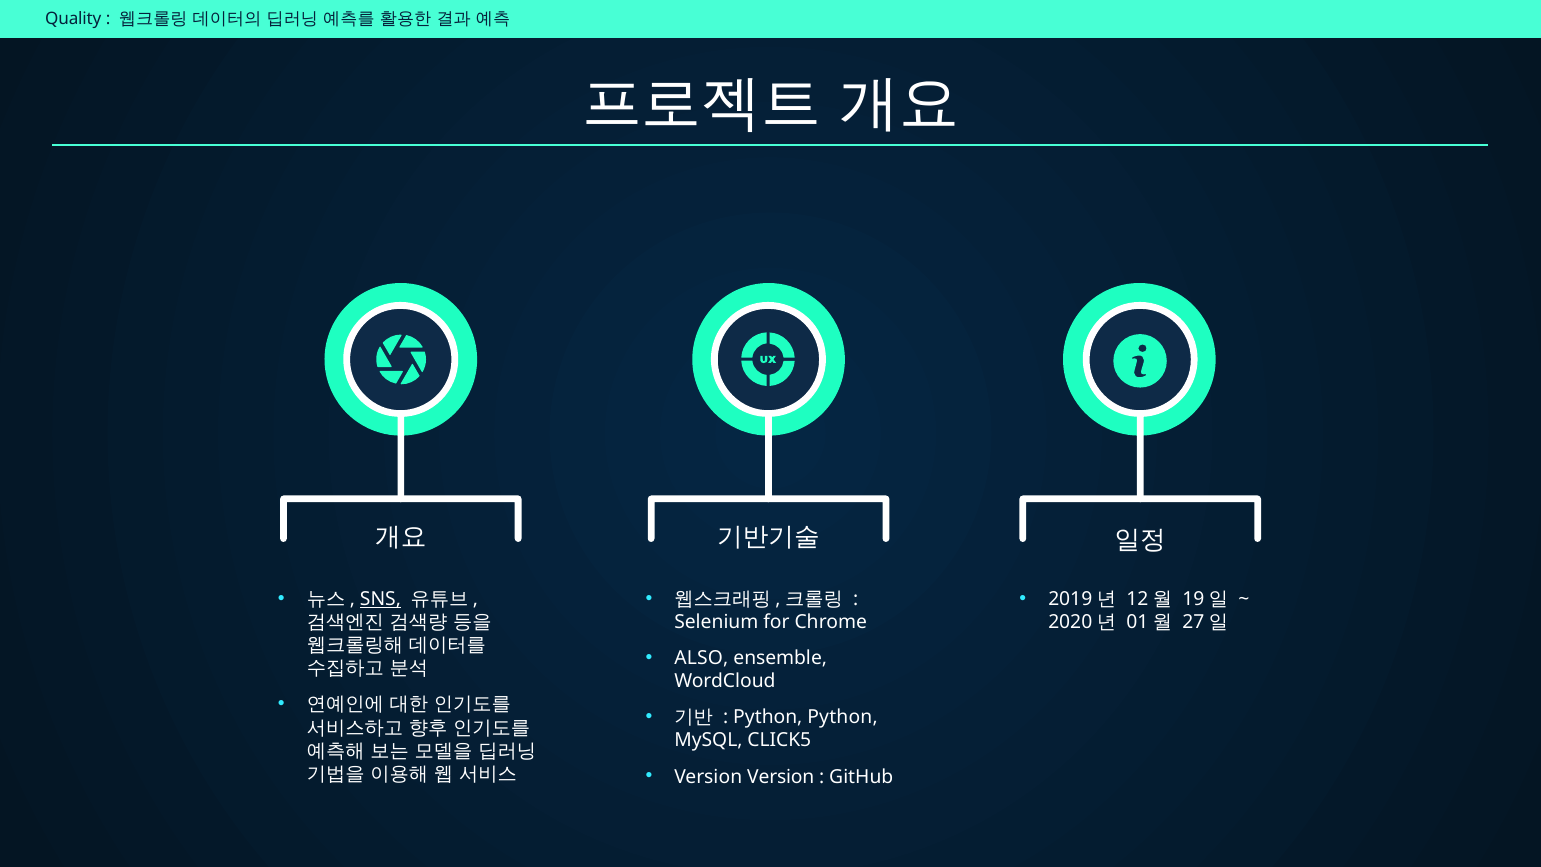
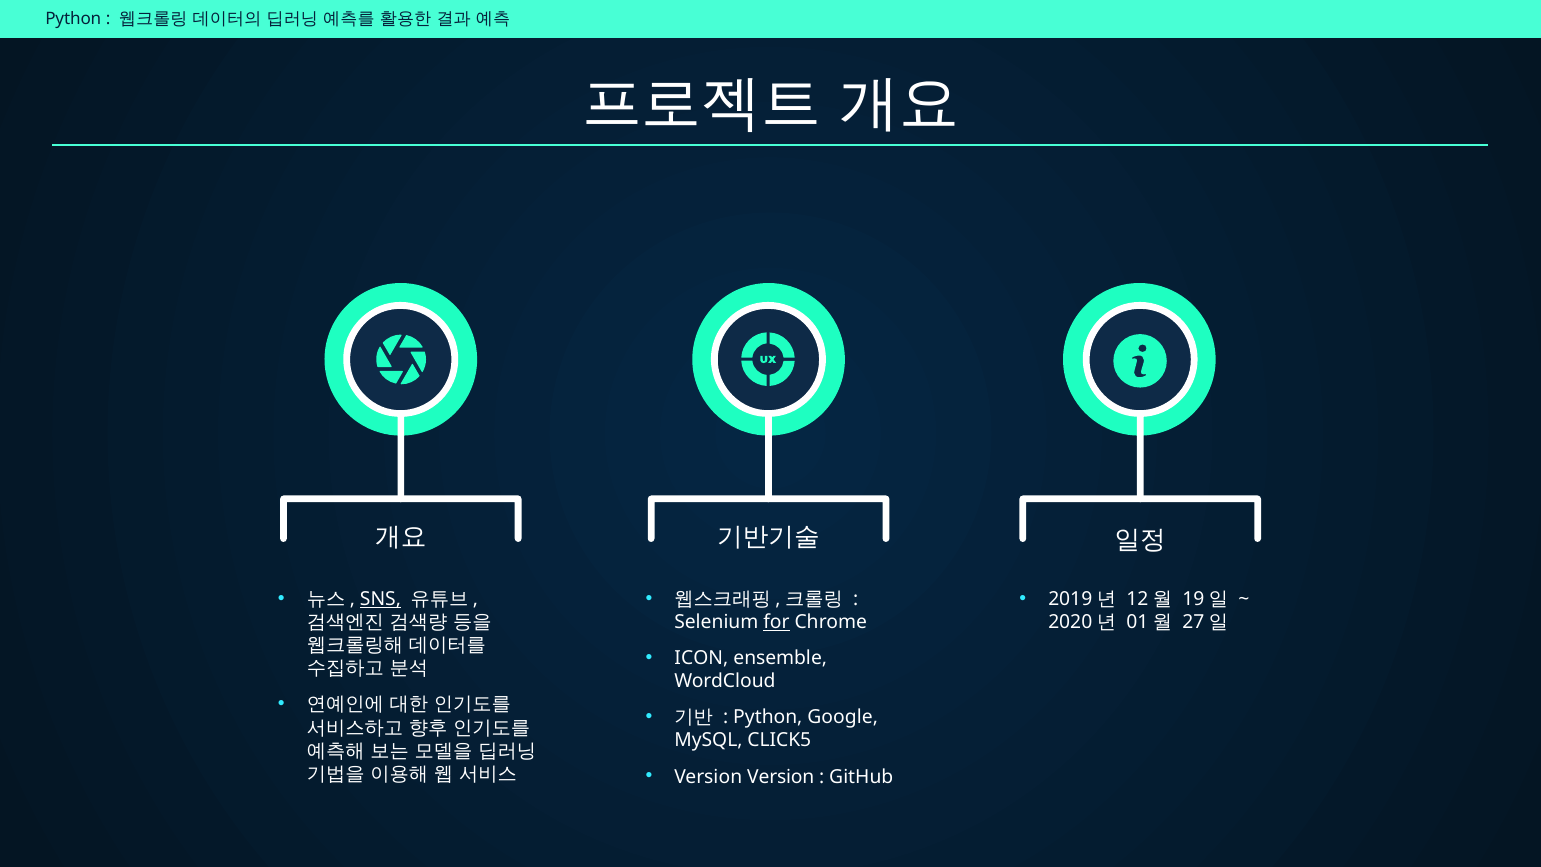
Quality at (73, 19): Quality -> Python
for underline: none -> present
ALSO: ALSO -> ICON
Python Python: Python -> Google
